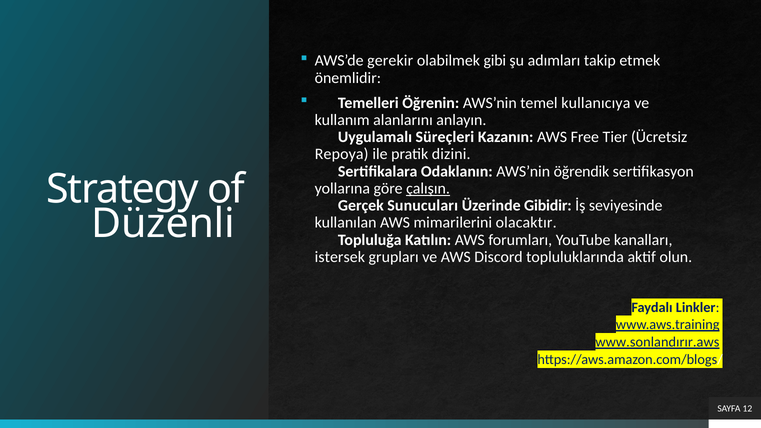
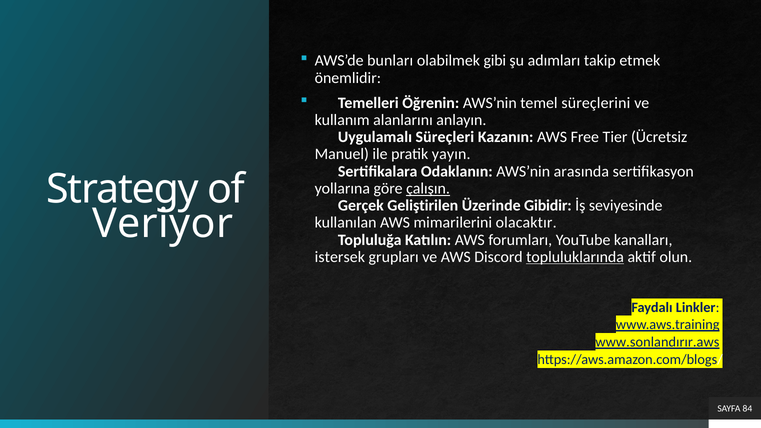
gerekir: gerekir -> bunları
kullanıcıya: kullanıcıya -> süreçlerini
Repoya: Repoya -> Manuel
dizini: dizini -> yayın
öğrendik: öğrendik -> arasında
Sunucuları: Sunucuları -> Geliştirilen
Düzenli: Düzenli -> Veriyor
topluluklarında underline: none -> present
12: 12 -> 84
